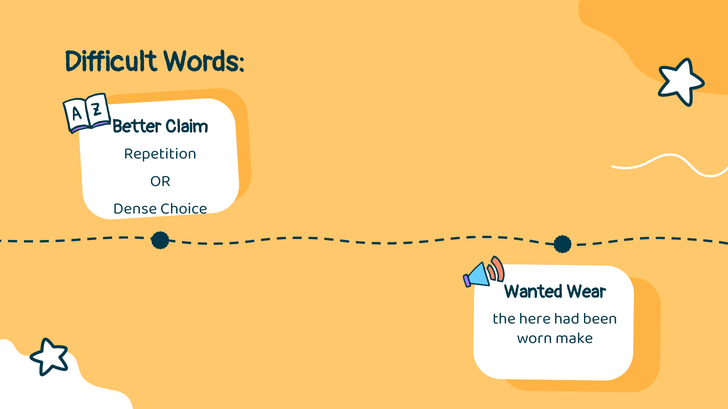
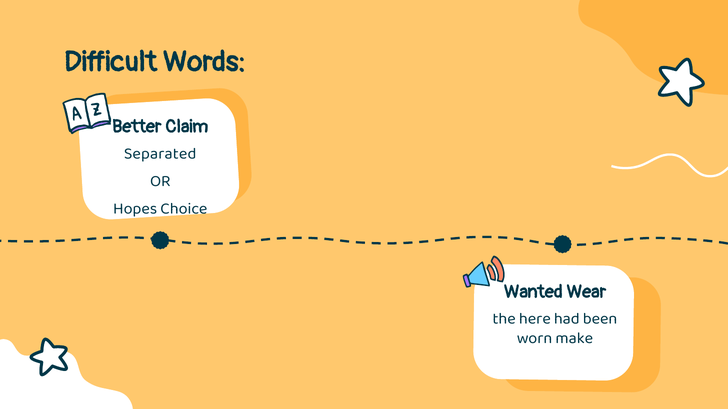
Repetition: Repetition -> Separated
Dense: Dense -> Hopes
